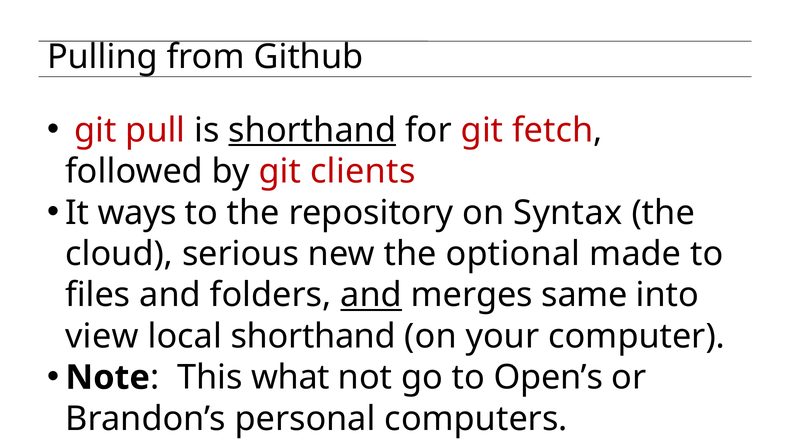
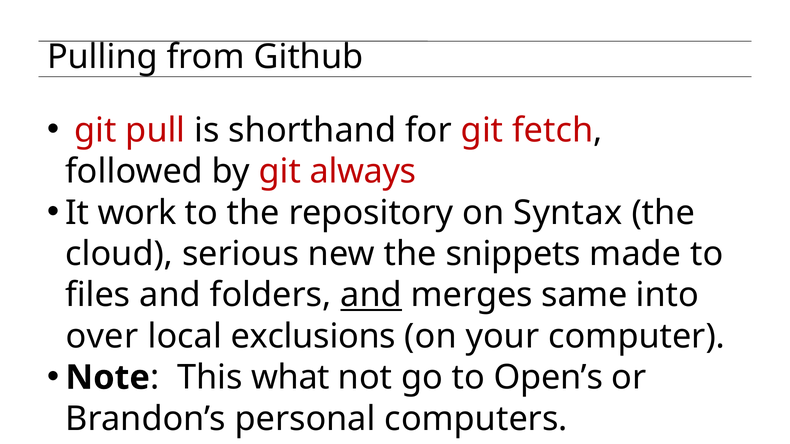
shorthand at (312, 130) underline: present -> none
clients: clients -> always
ways: ways -> work
optional: optional -> snippets
view: view -> over
local shorthand: shorthand -> exclusions
